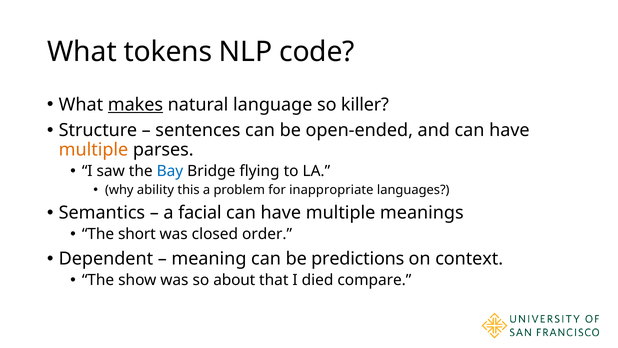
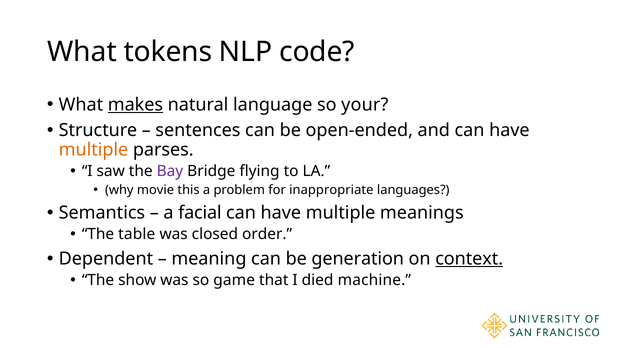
killer: killer -> your
Bay colour: blue -> purple
ability: ability -> movie
short: short -> table
predictions: predictions -> generation
context underline: none -> present
about: about -> game
compare: compare -> machine
